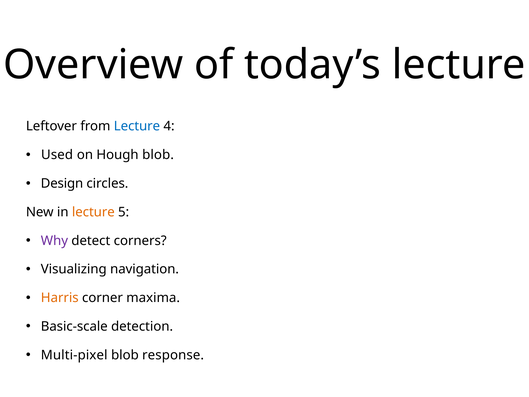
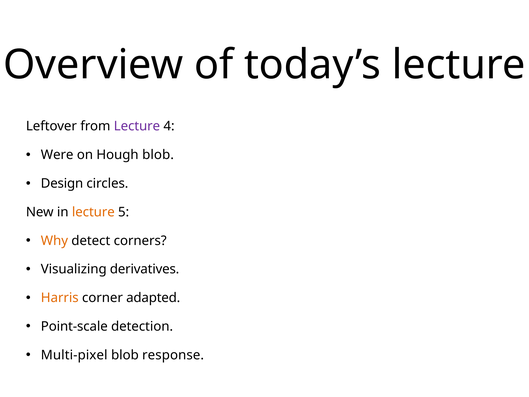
Lecture at (137, 126) colour: blue -> purple
Used: Used -> Were
Why colour: purple -> orange
navigation: navigation -> derivatives
maxima: maxima -> adapted
Basic-scale: Basic-scale -> Point-scale
